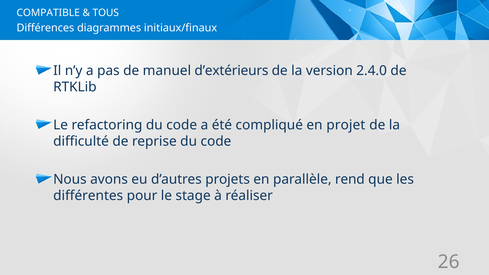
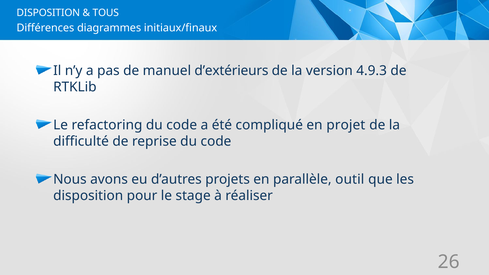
COMPATIBLE at (48, 13): COMPATIBLE -> DISPOSITION
2.4.0: 2.4.0 -> 4.9.3
rend: rend -> outil
différentes at (88, 196): différentes -> disposition
